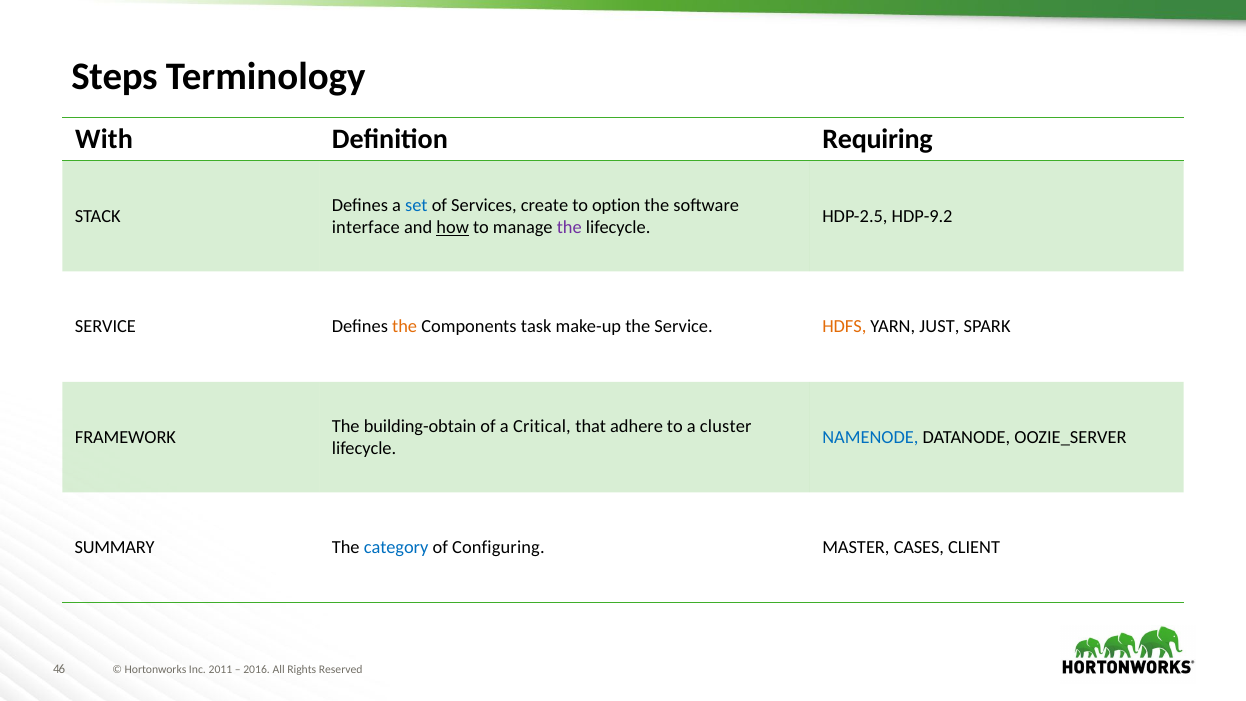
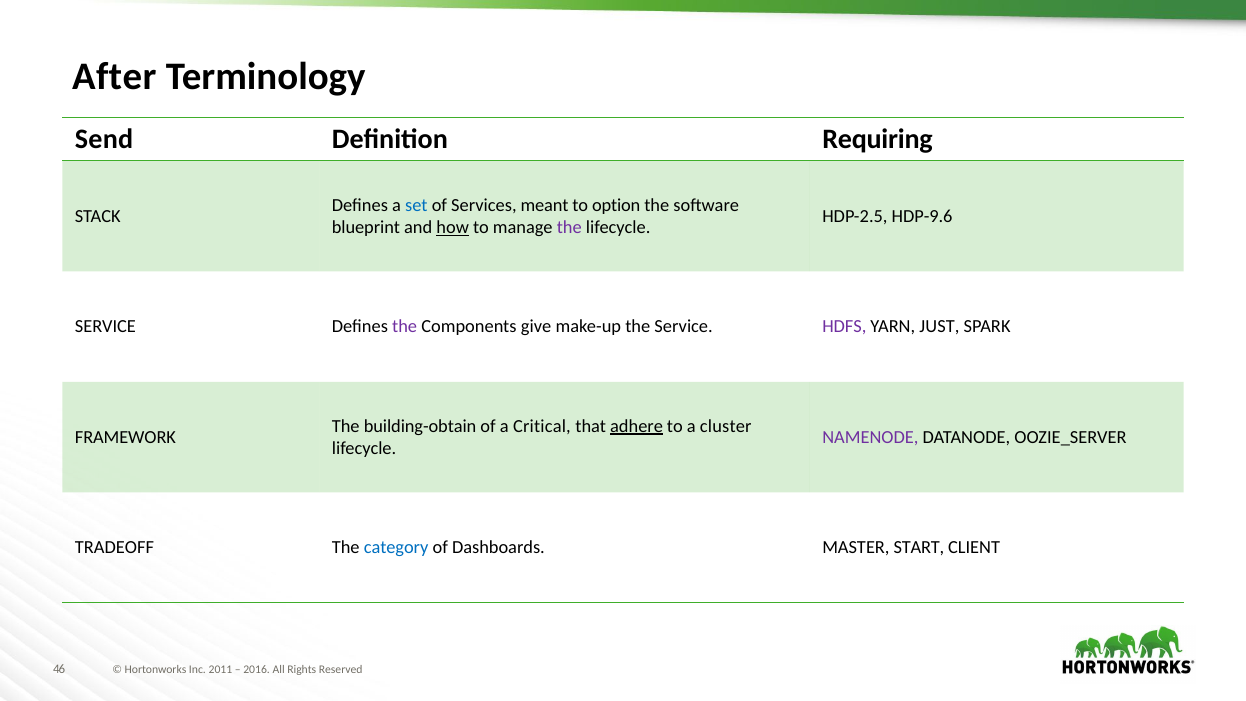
Steps: Steps -> After
With: With -> Send
create: create -> meant
HDP-9.2: HDP-9.2 -> HDP-9.6
interface: interface -> blueprint
the at (405, 327) colour: orange -> purple
task: task -> give
HDFS colour: orange -> purple
adhere underline: none -> present
NAMENODE colour: blue -> purple
SUMMARY: SUMMARY -> TRADEOFF
Configuring: Configuring -> Dashboards
CASES: CASES -> START
